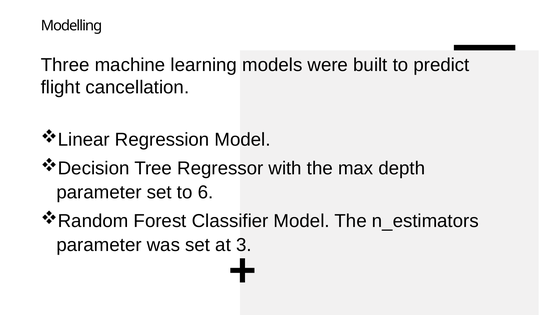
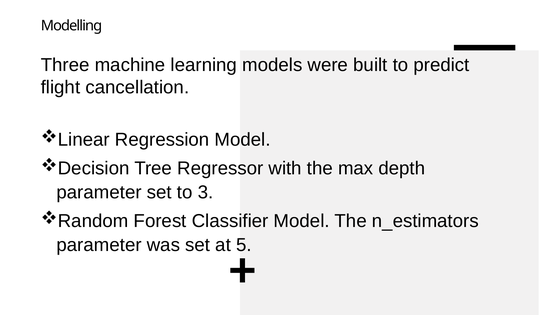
6: 6 -> 3
3: 3 -> 5
